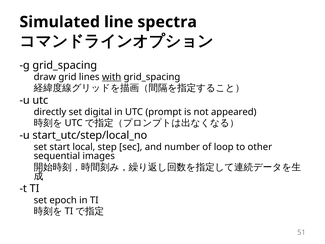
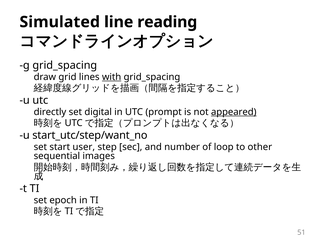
spectra: spectra -> reading
appeared underline: none -> present
start_utc/step/local_no: start_utc/step/local_no -> start_utc/step/want_no
local: local -> user
